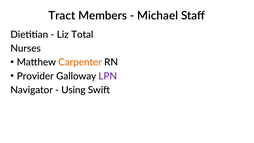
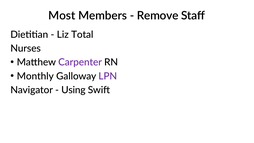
Tract: Tract -> Most
Michael: Michael -> Remove
Carpenter colour: orange -> purple
Provider: Provider -> Monthly
